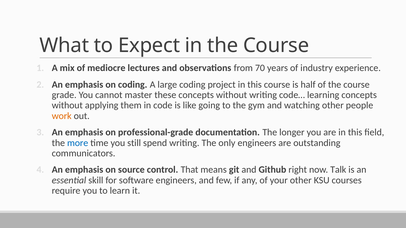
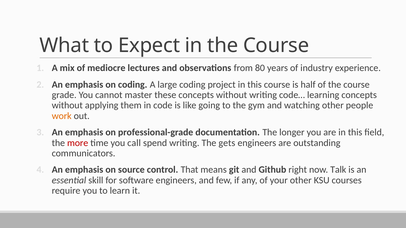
70: 70 -> 80
more colour: blue -> red
still: still -> call
only: only -> gets
